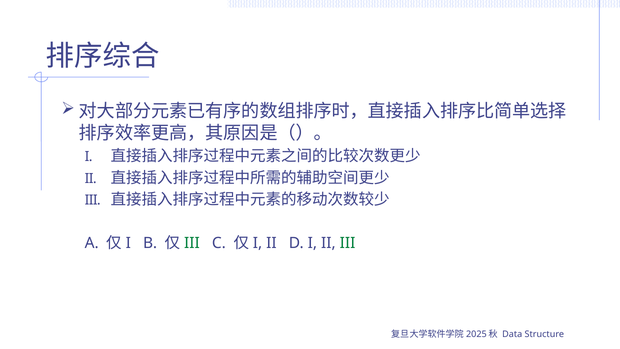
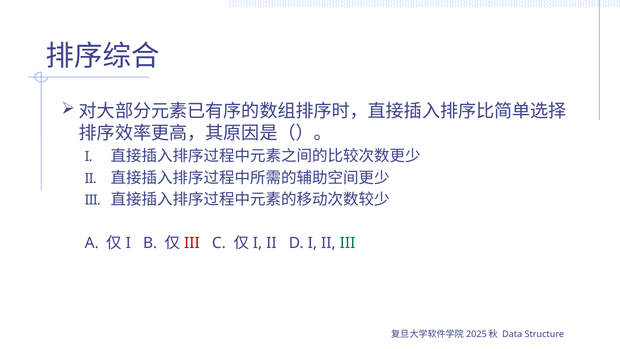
III at (192, 243) colour: green -> red
